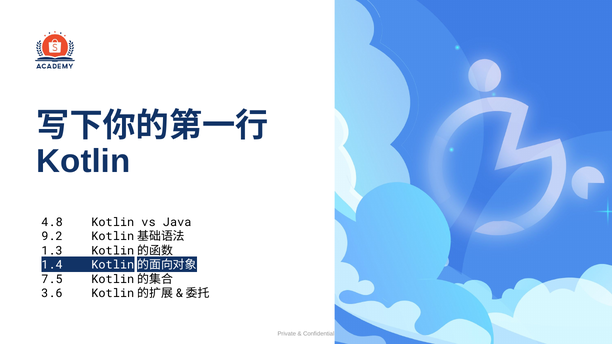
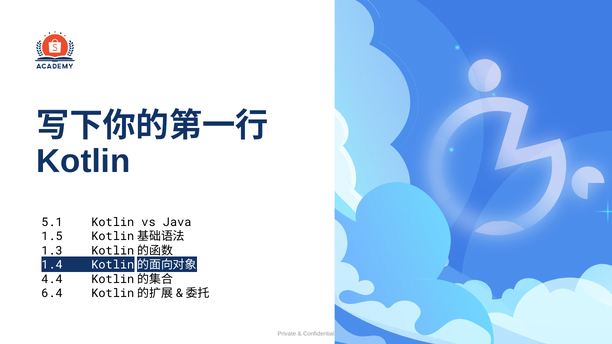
4.8: 4.8 -> 5.1
9.2: 9.2 -> 1.5
7.5: 7.5 -> 4.4
3.6: 3.6 -> 6.4
